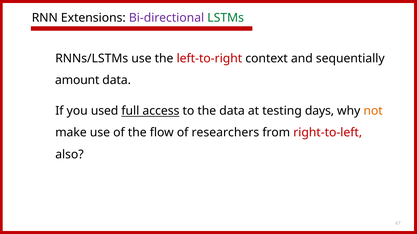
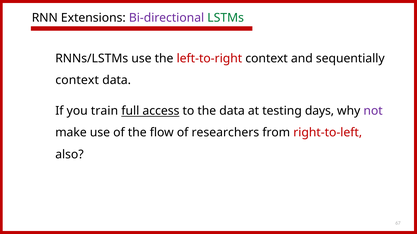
amount at (77, 81): amount -> context
used: used -> train
not colour: orange -> purple
